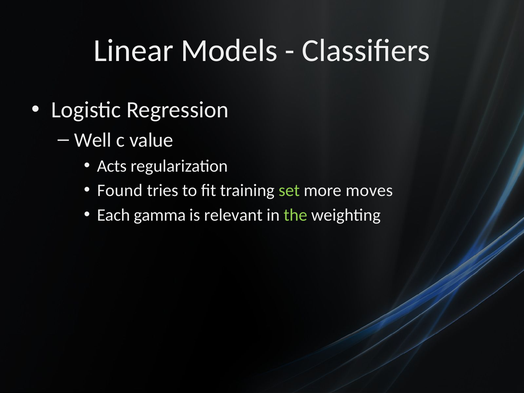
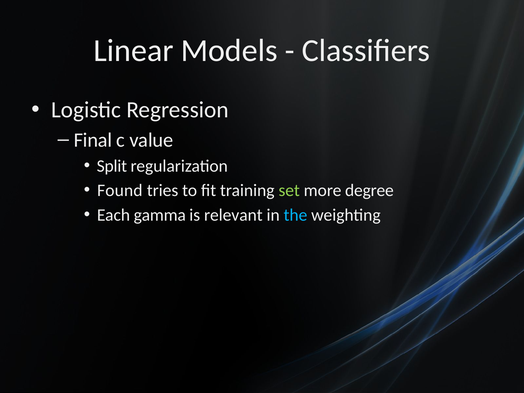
Well: Well -> Final
Acts: Acts -> Split
moves: moves -> degree
the colour: light green -> light blue
